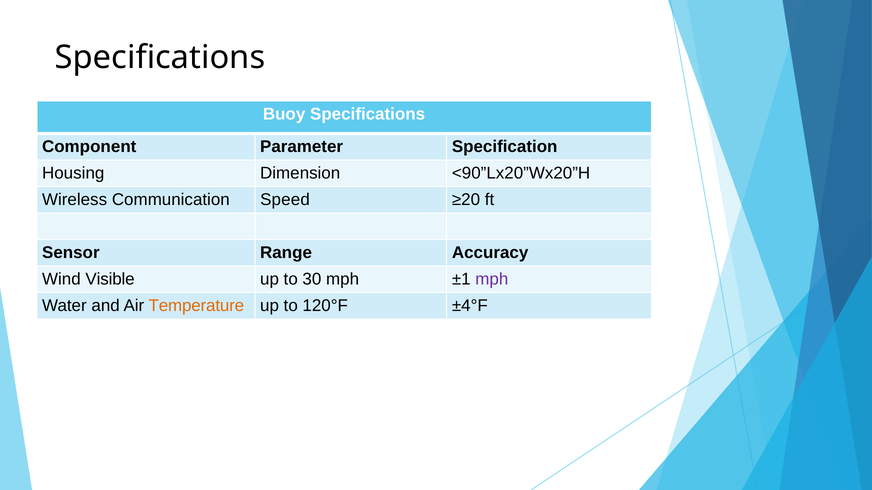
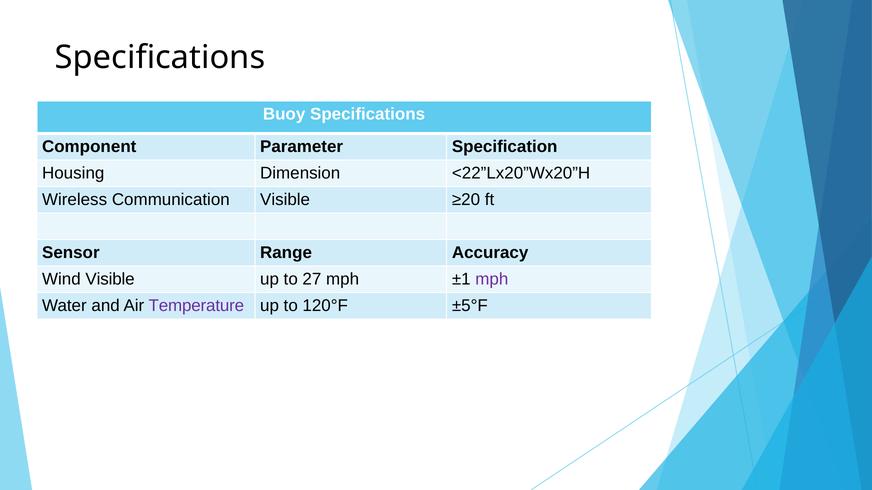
<90”Lx20”Wx20”H: <90”Lx20”Wx20”H -> <22”Lx20”Wx20”H
Communication Speed: Speed -> Visible
30: 30 -> 27
Temperature colour: orange -> purple
±4°F: ±4°F -> ±5°F
